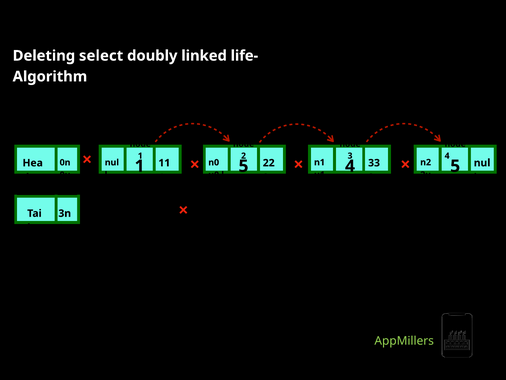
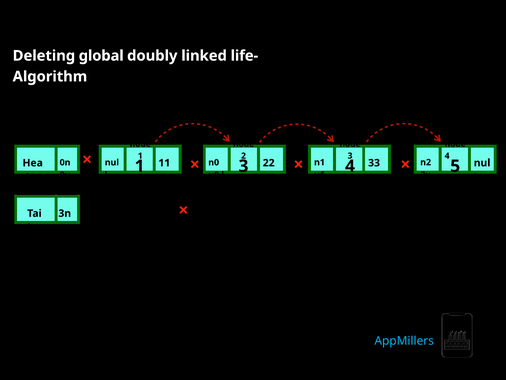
select: select -> global
1 5: 5 -> 3
AppMillers colour: light green -> light blue
